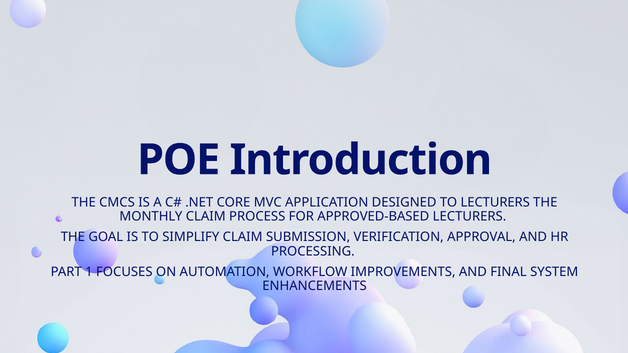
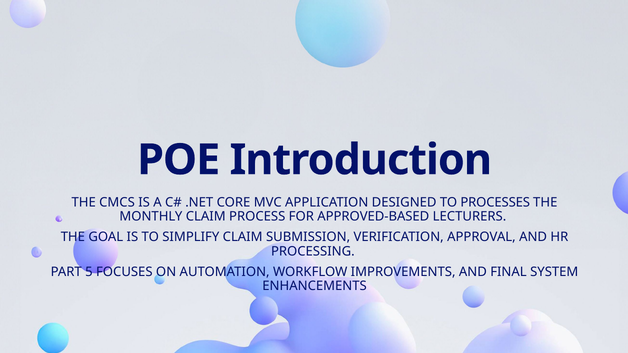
TO LECTURERS: LECTURERS -> PROCESSES
1: 1 -> 5
